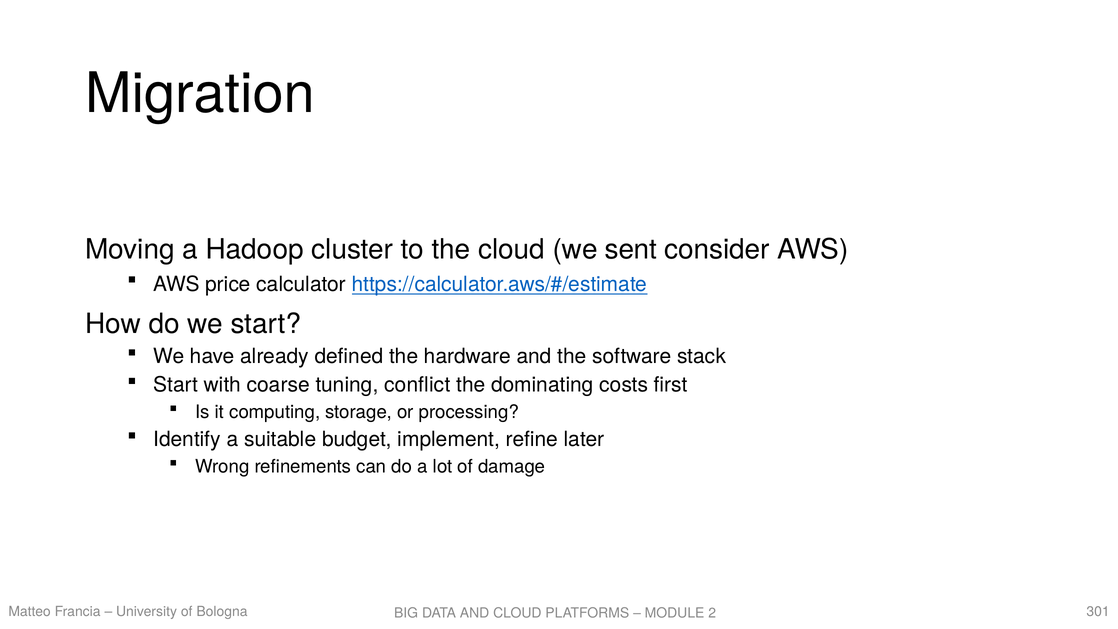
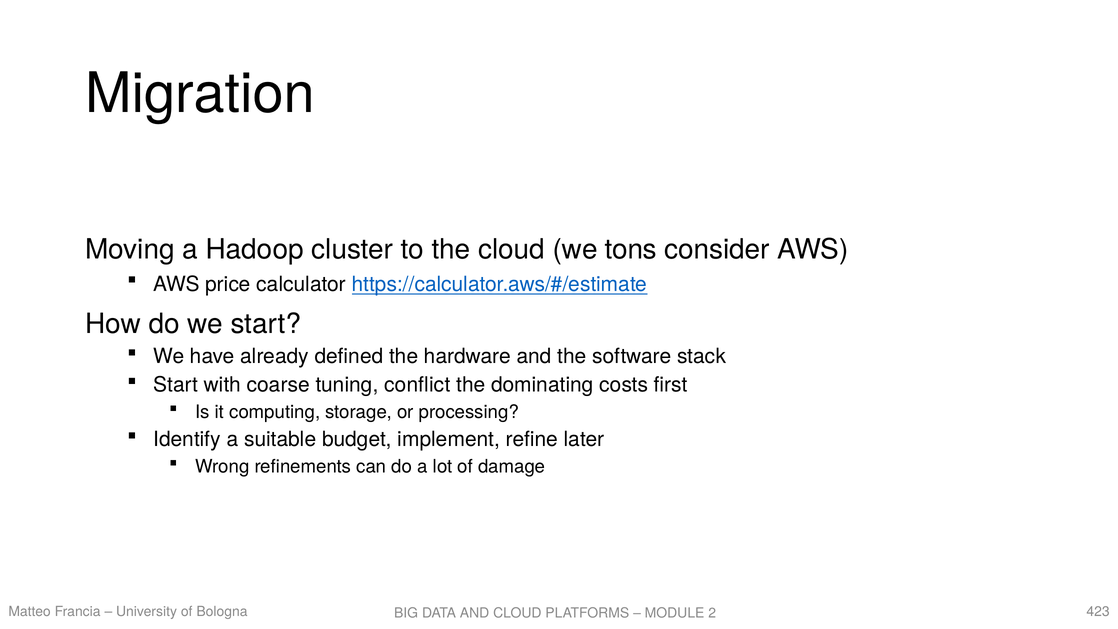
sent: sent -> tons
301: 301 -> 423
